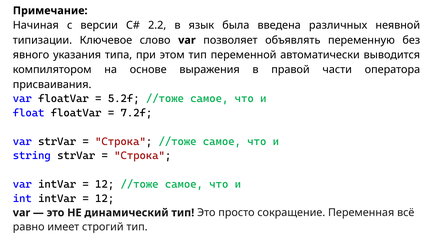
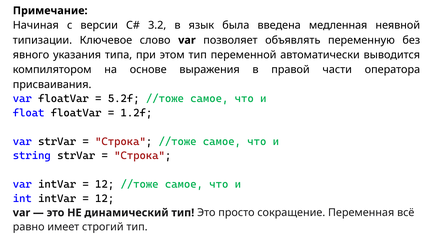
2.2: 2.2 -> 3.2
различных: различных -> медленная
7.2f: 7.2f -> 1.2f
